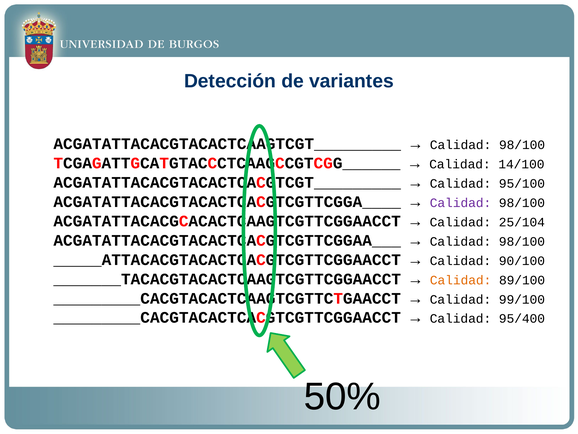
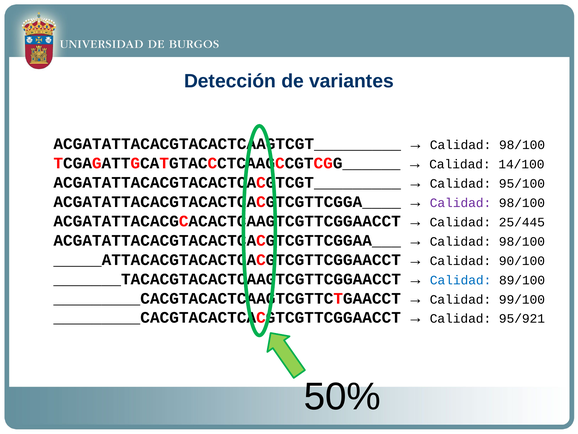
25/104: 25/104 -> 25/445
Calidad at (461, 280) colour: orange -> blue
95/400: 95/400 -> 95/921
